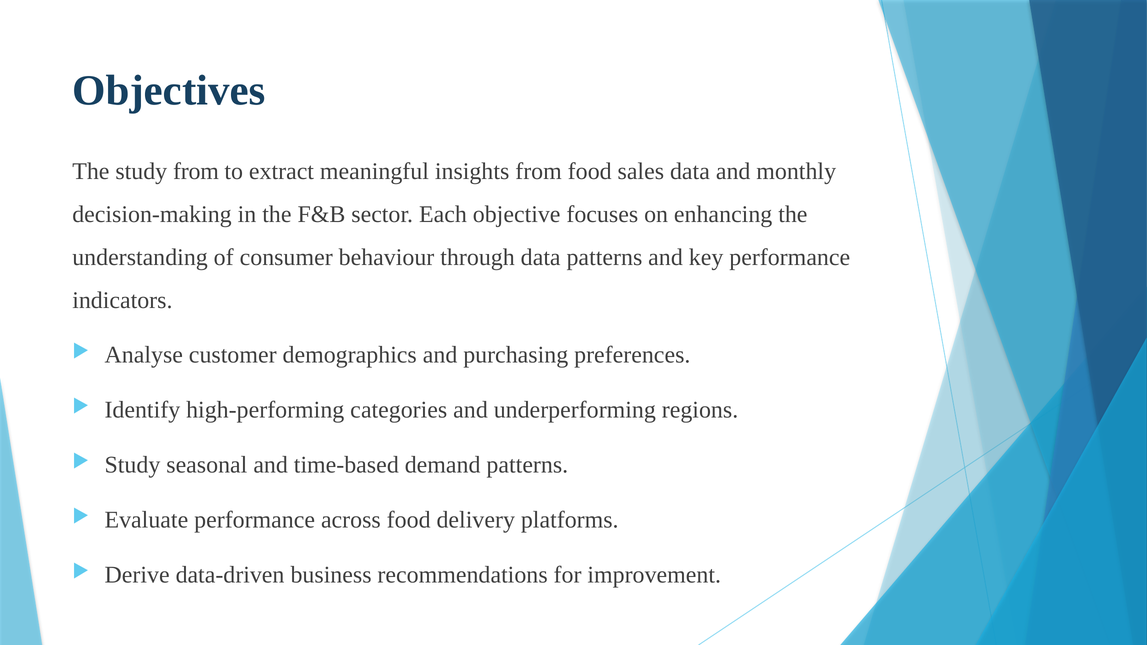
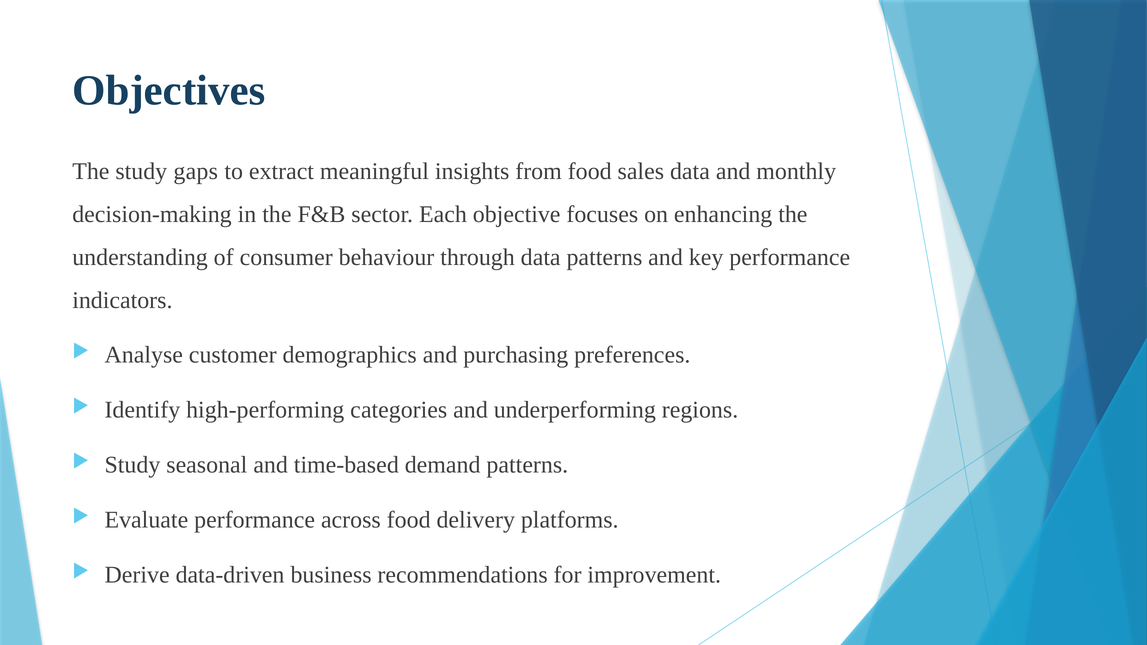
study from: from -> gaps
